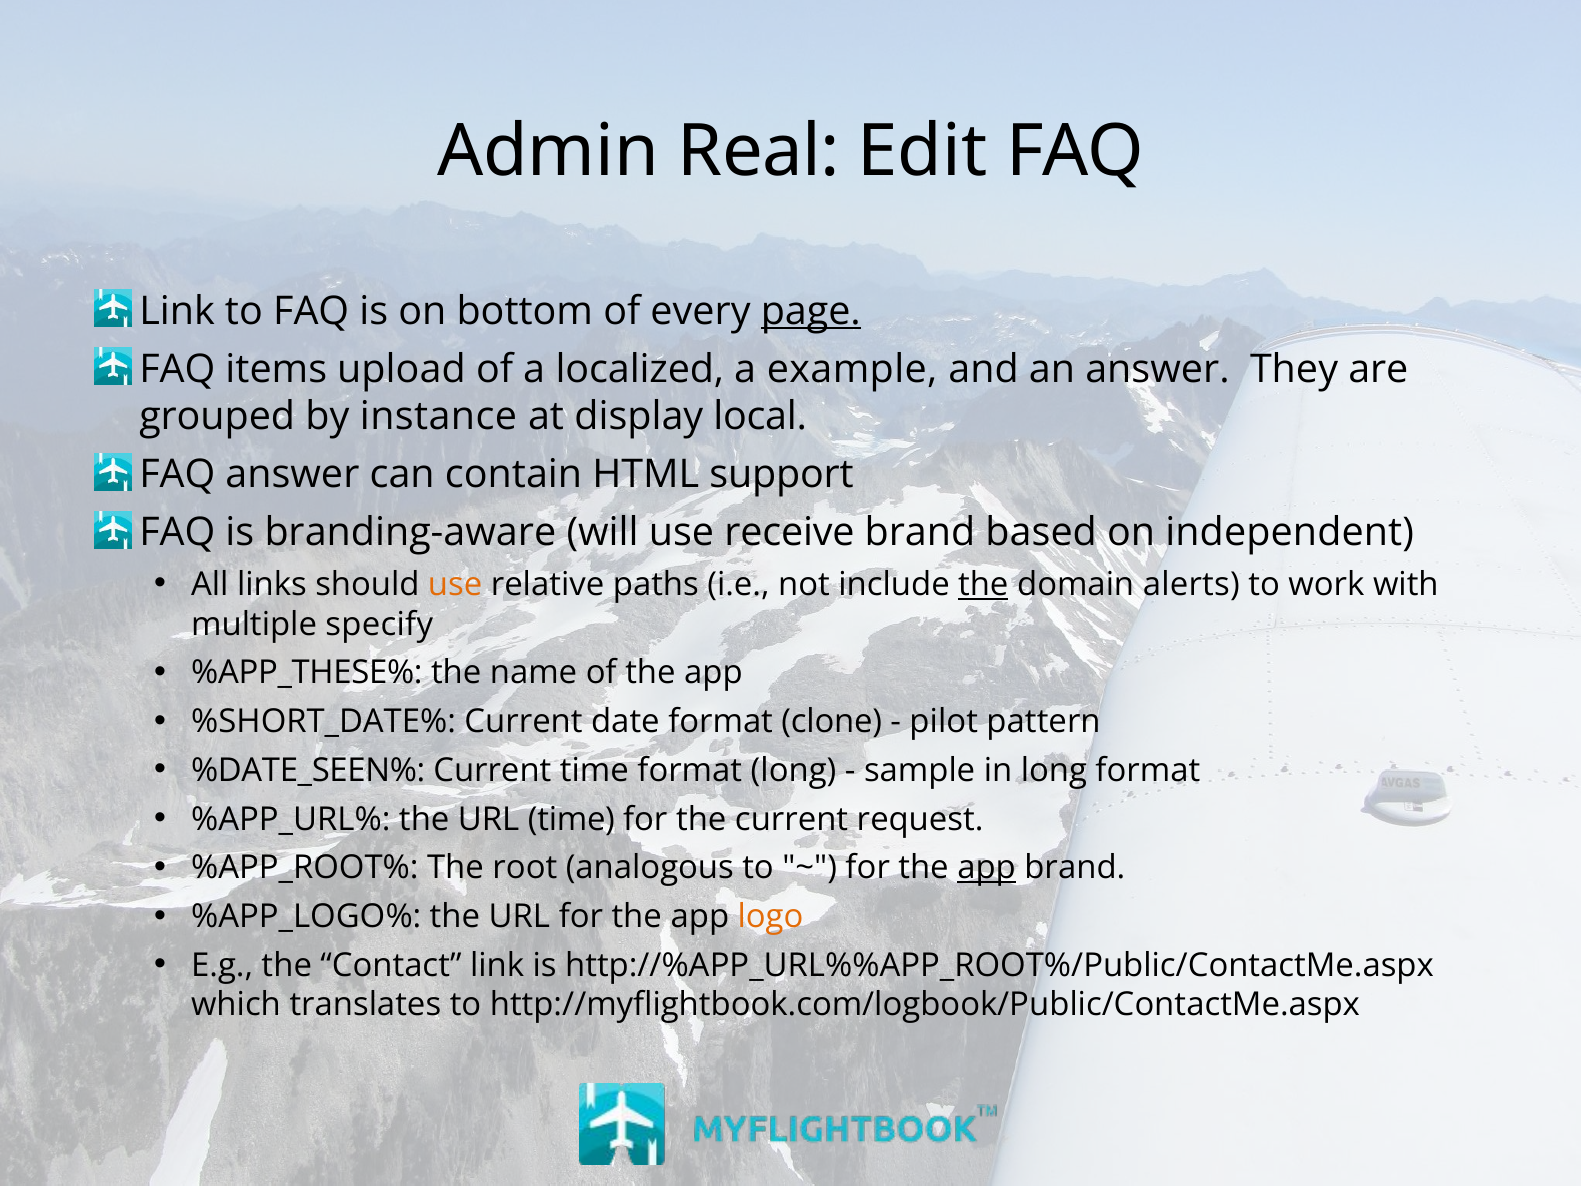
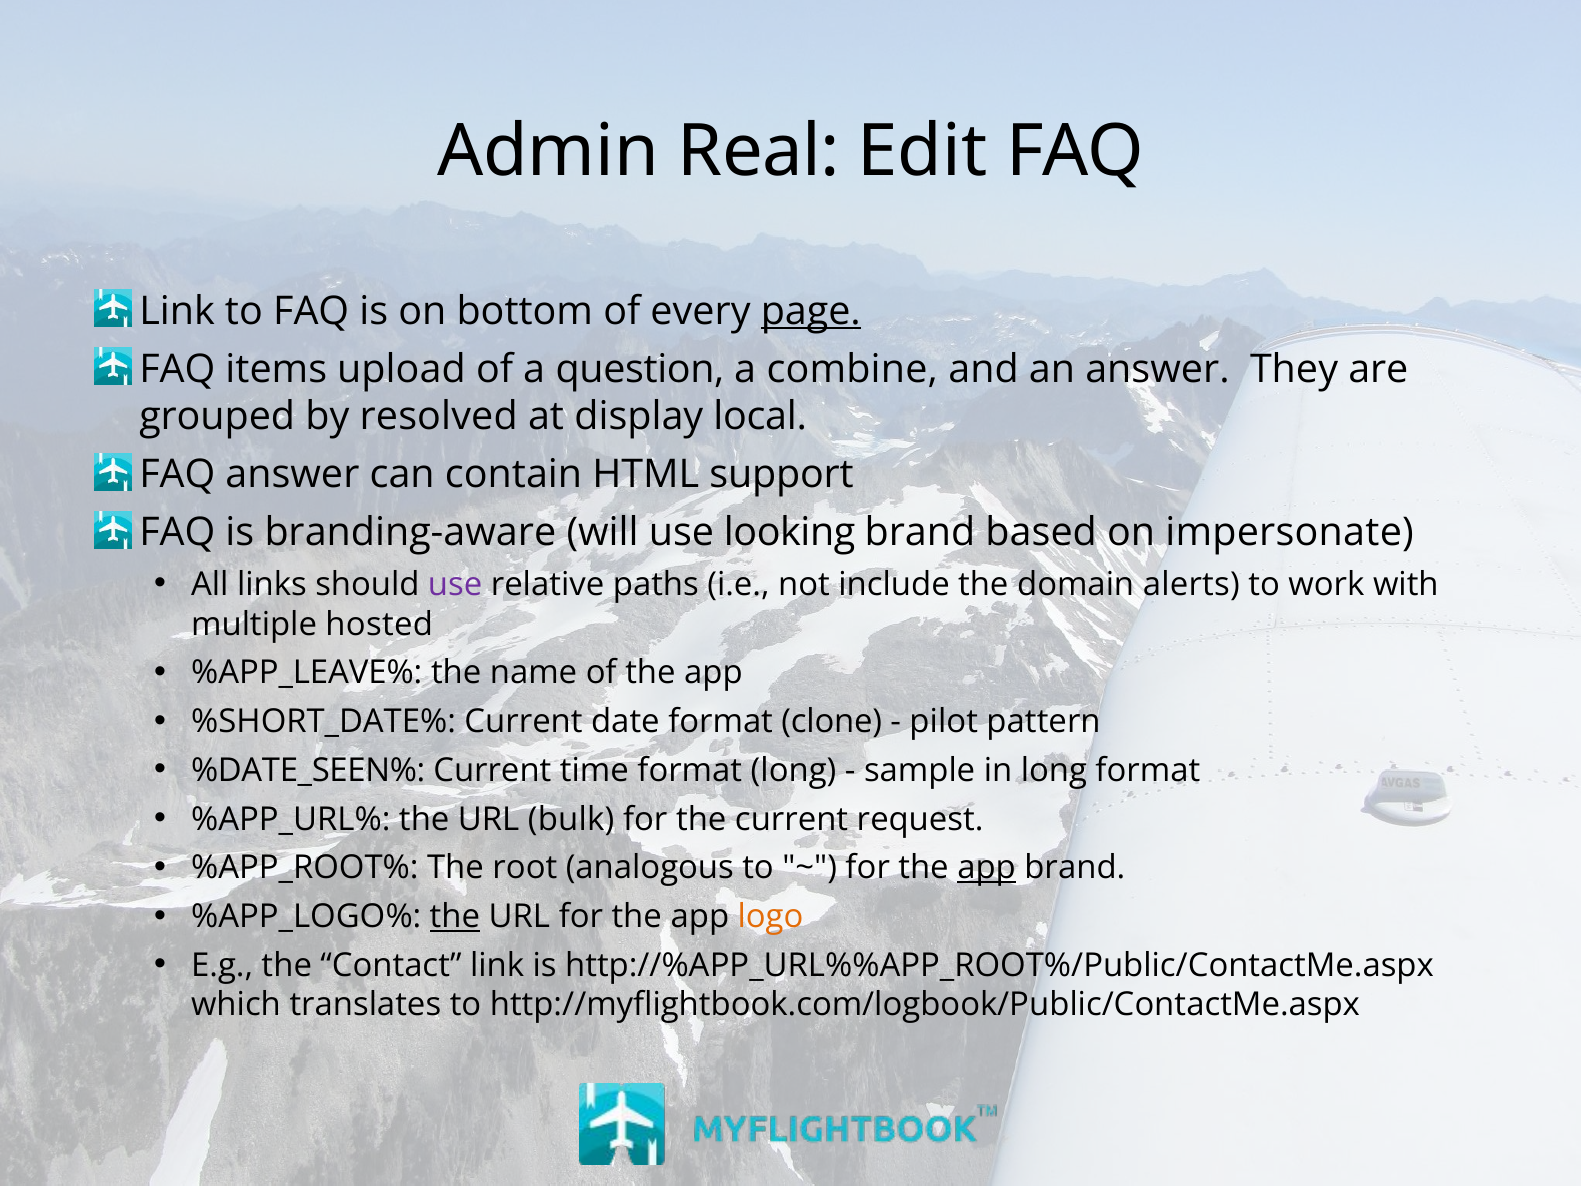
localized: localized -> question
example: example -> combine
instance: instance -> resolved
receive: receive -> looking
independent: independent -> impersonate
use at (455, 585) colour: orange -> purple
the at (983, 585) underline: present -> none
specify: specify -> hosted
%APP_THESE%: %APP_THESE% -> %APP_LEAVE%
URL time: time -> bulk
the at (455, 917) underline: none -> present
